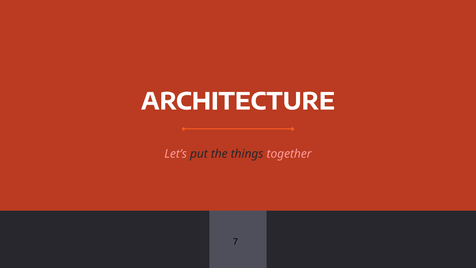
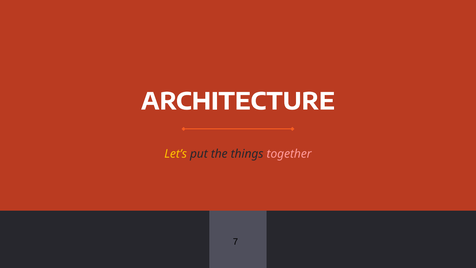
Let’s colour: pink -> yellow
